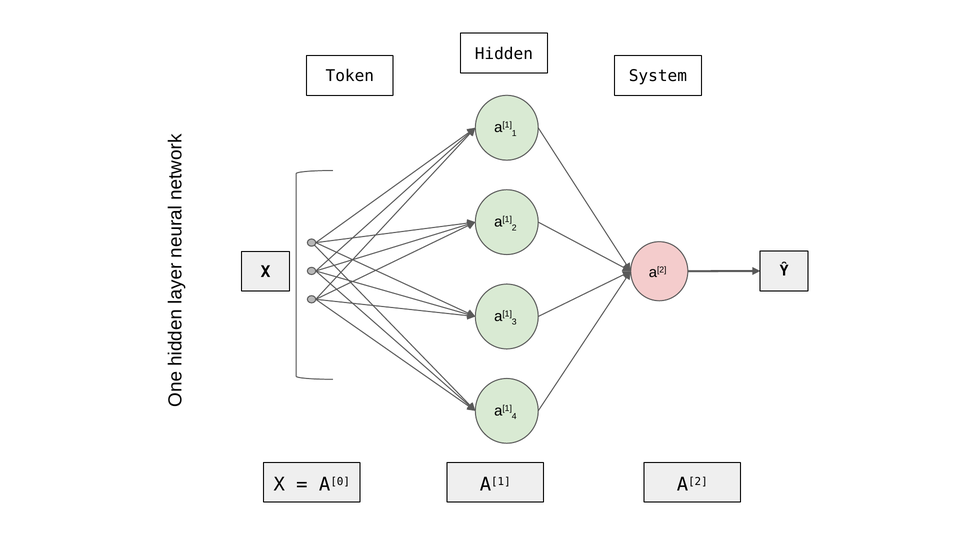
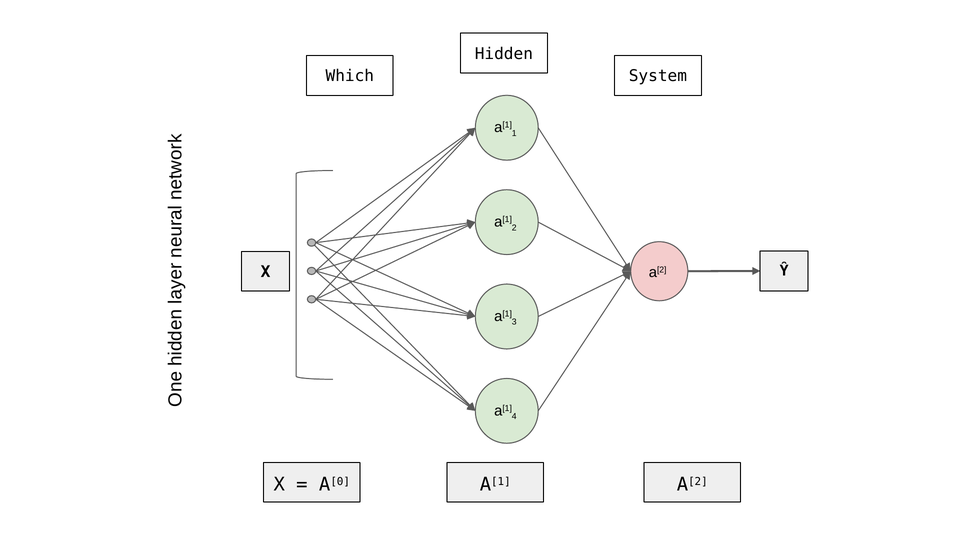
Token: Token -> Which
